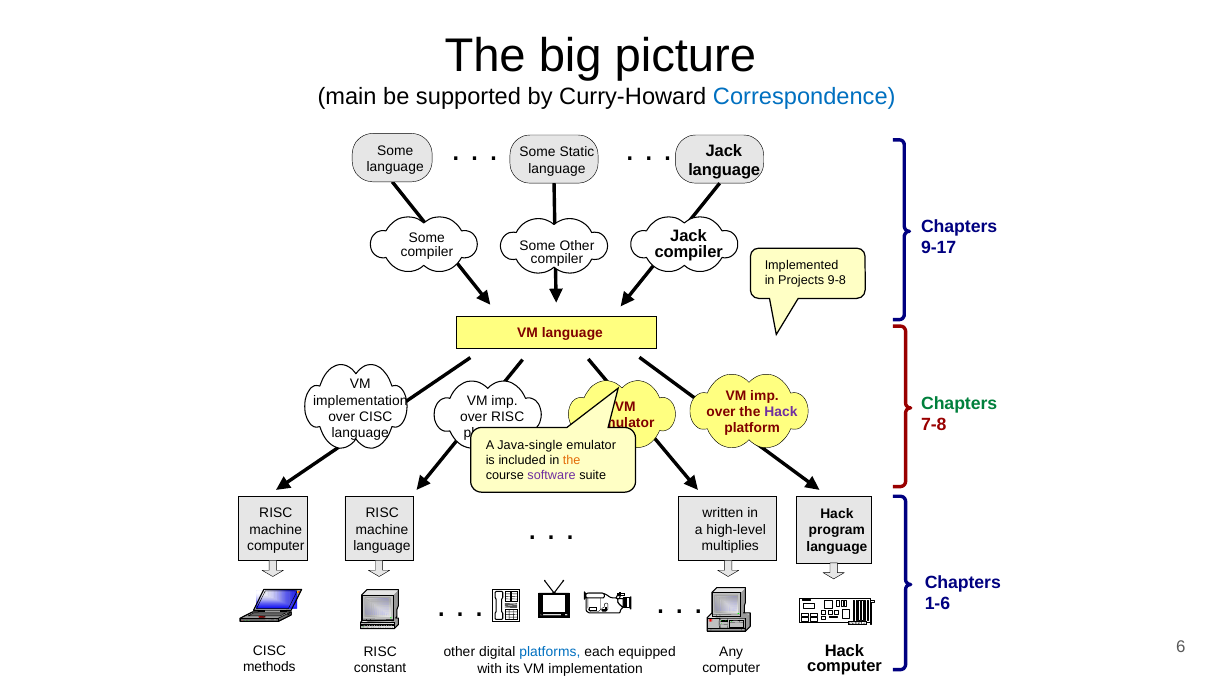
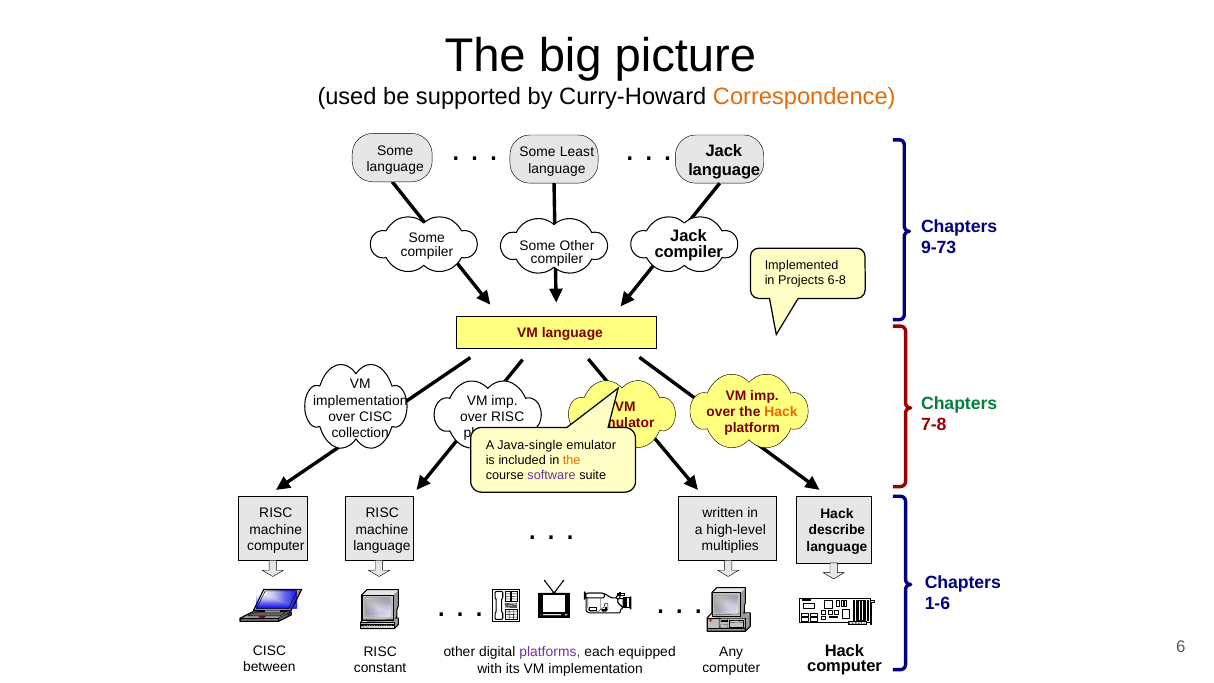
main: main -> used
Correspondence colour: blue -> orange
Static: Static -> Least
9-17: 9-17 -> 9-73
9-8: 9-8 -> 6-8
Hack at (781, 412) colour: purple -> orange
language at (360, 433): language -> collection
program: program -> describe
platforms at (550, 652) colour: blue -> purple
methods: methods -> between
